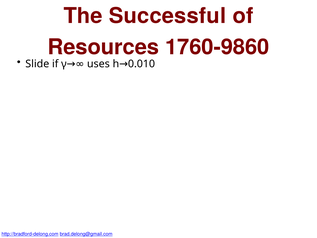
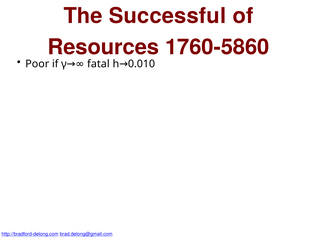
1760-9860: 1760-9860 -> 1760-5860
Slide: Slide -> Poor
uses: uses -> fatal
